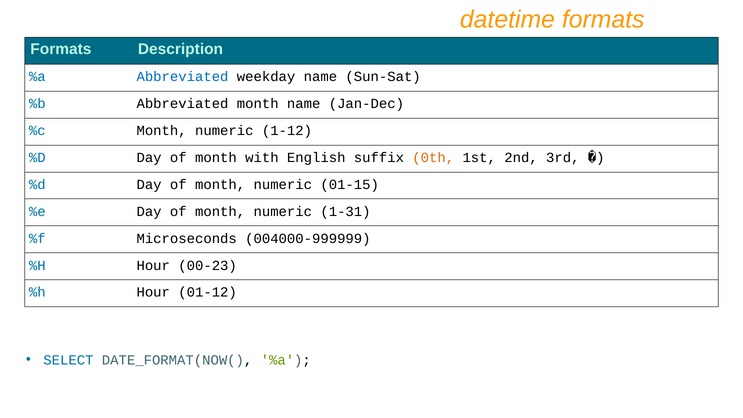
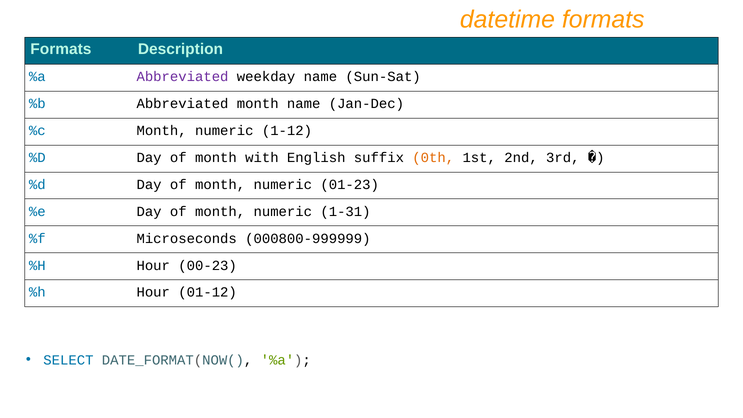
Abbreviated at (182, 77) colour: blue -> purple
01-15: 01-15 -> 01-23
004000-999999: 004000-999999 -> 000800-999999
